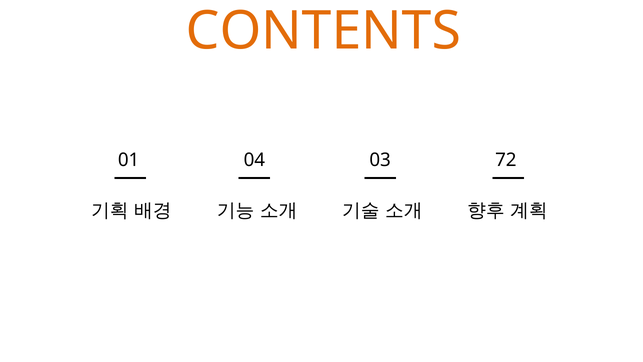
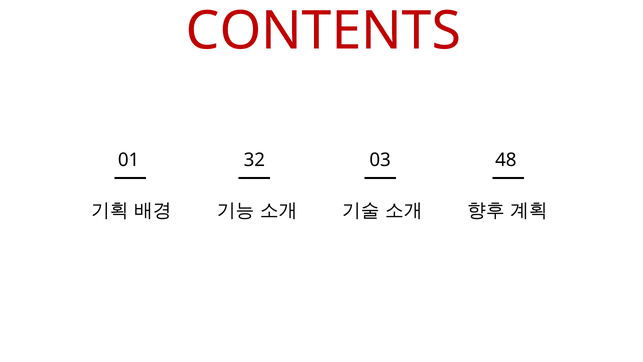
CONTENTS colour: orange -> red
04: 04 -> 32
72: 72 -> 48
